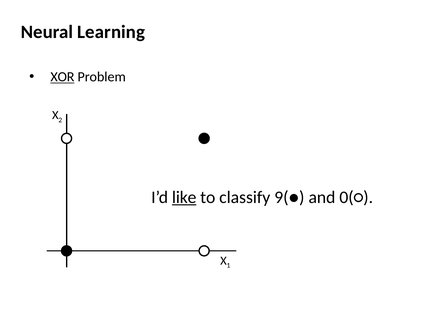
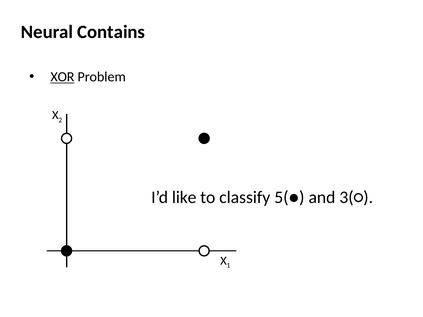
Learning: Learning -> Contains
like underline: present -> none
9(●: 9(● -> 5(●
0(○: 0(○ -> 3(○
